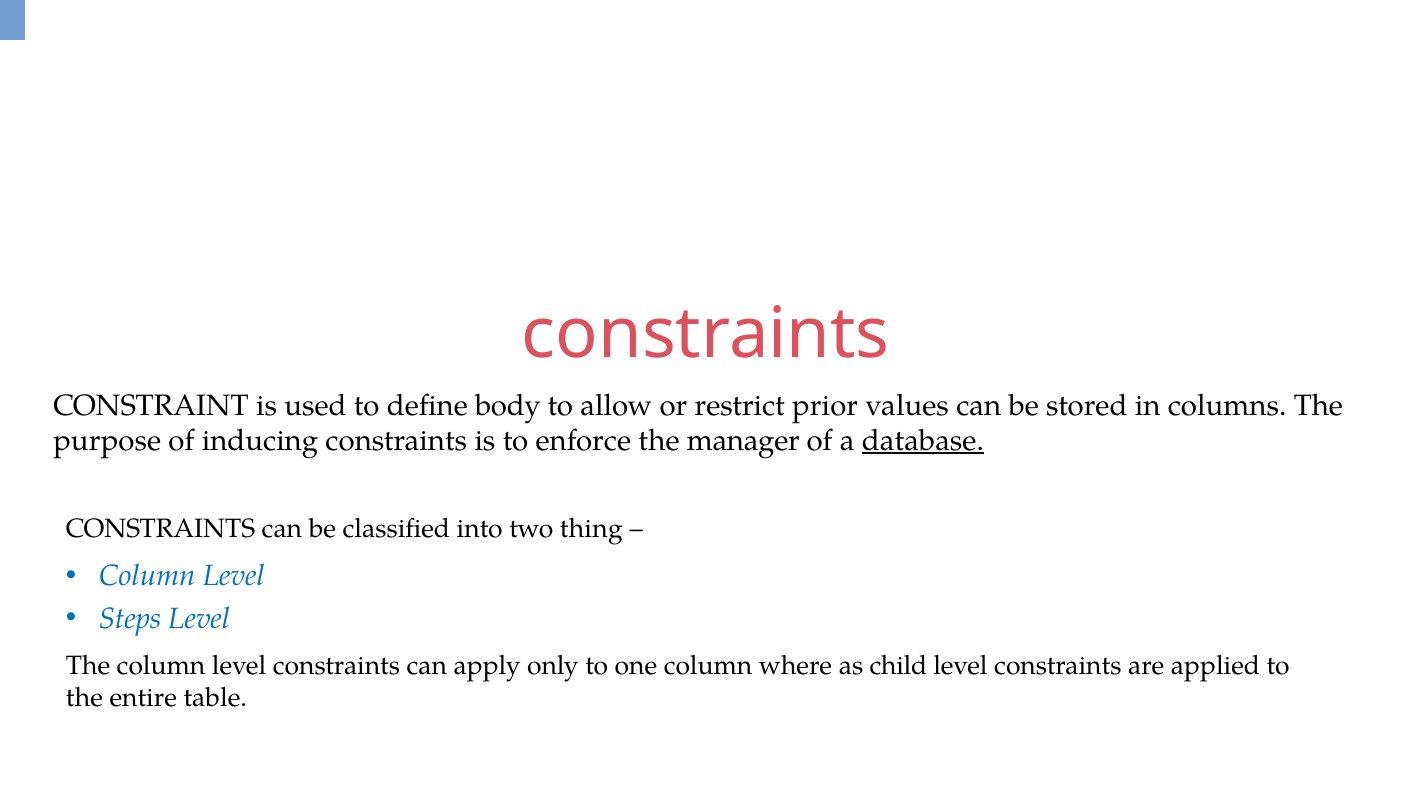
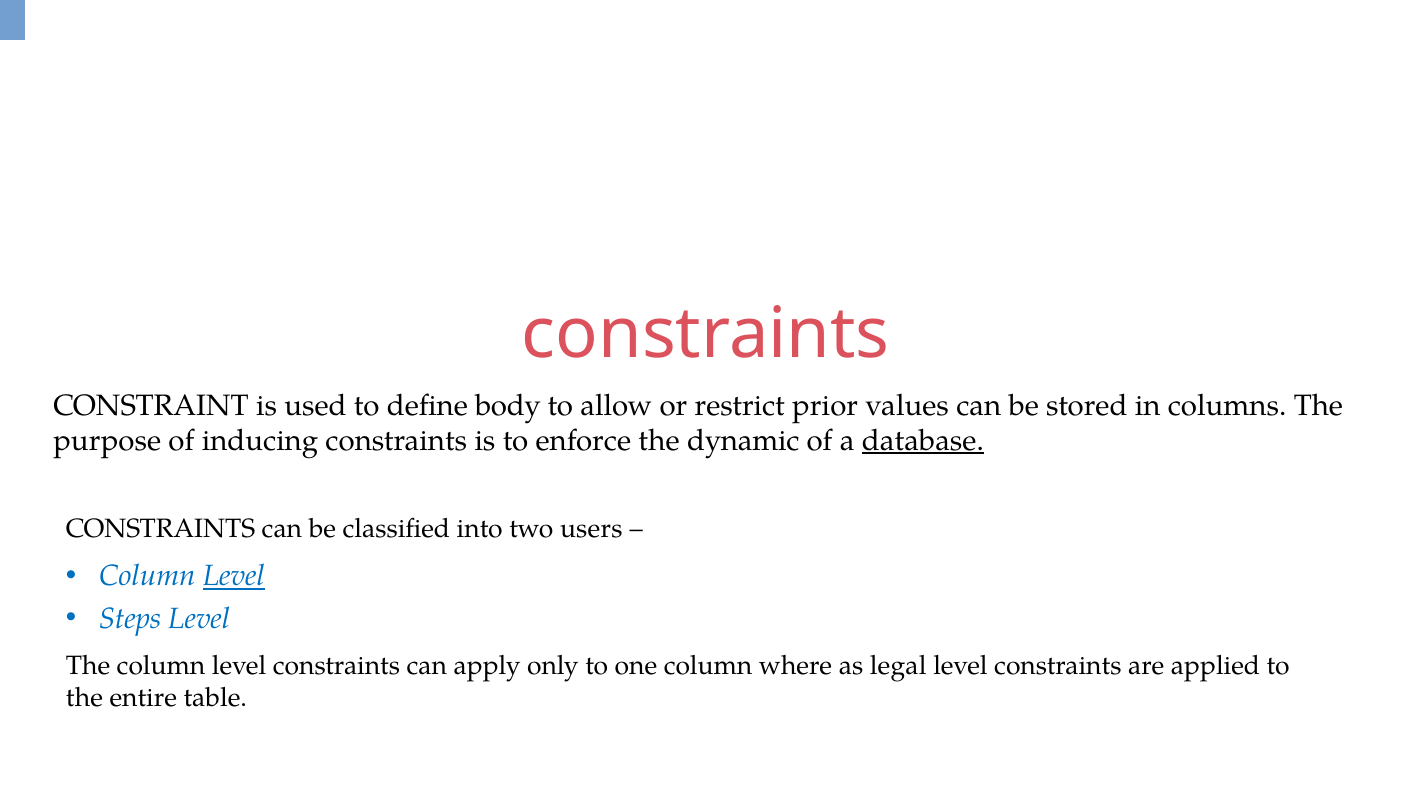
manager: manager -> dynamic
thing: thing -> users
Level at (234, 576) underline: none -> present
child: child -> legal
